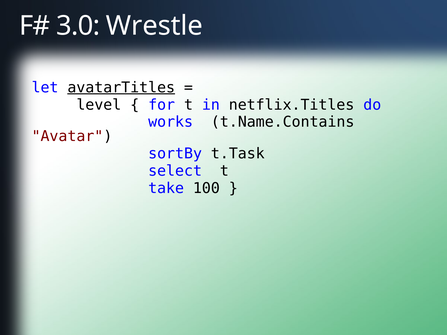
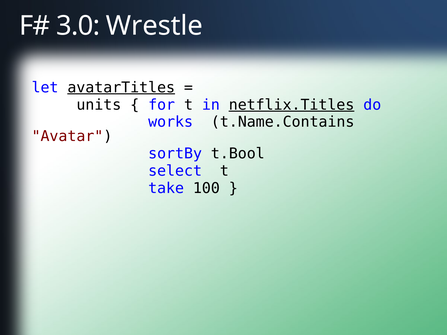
level: level -> units
netflix.Titles underline: none -> present
t.Task: t.Task -> t.Bool
